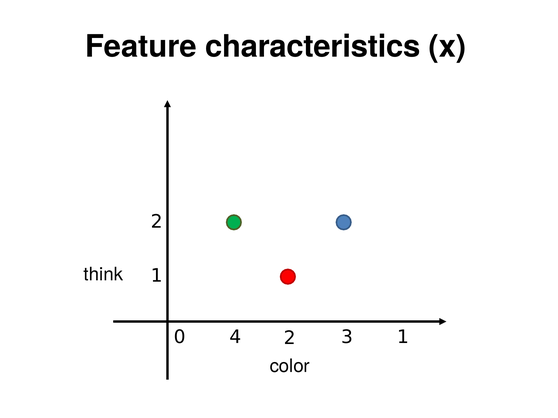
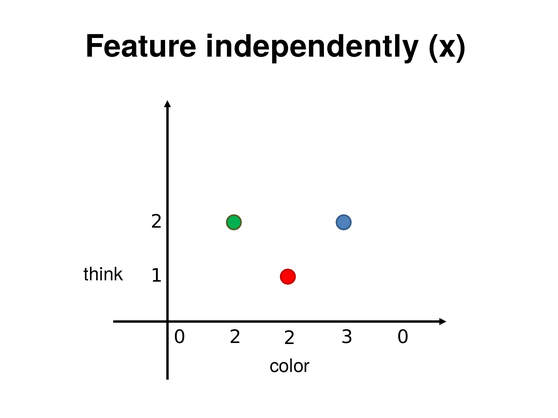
characteristics: characteristics -> independently
4 at (236, 338): 4 -> 2
3 1: 1 -> 0
